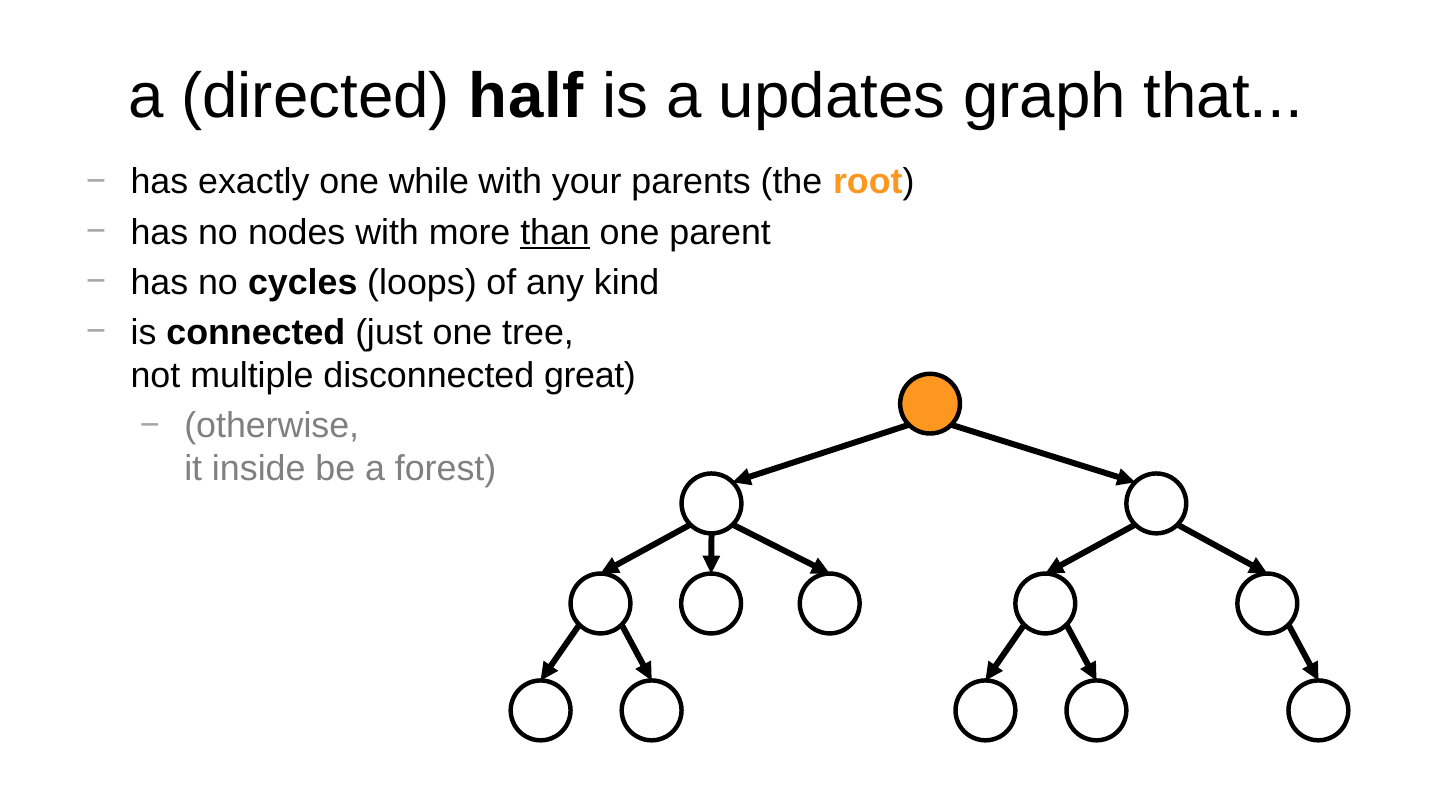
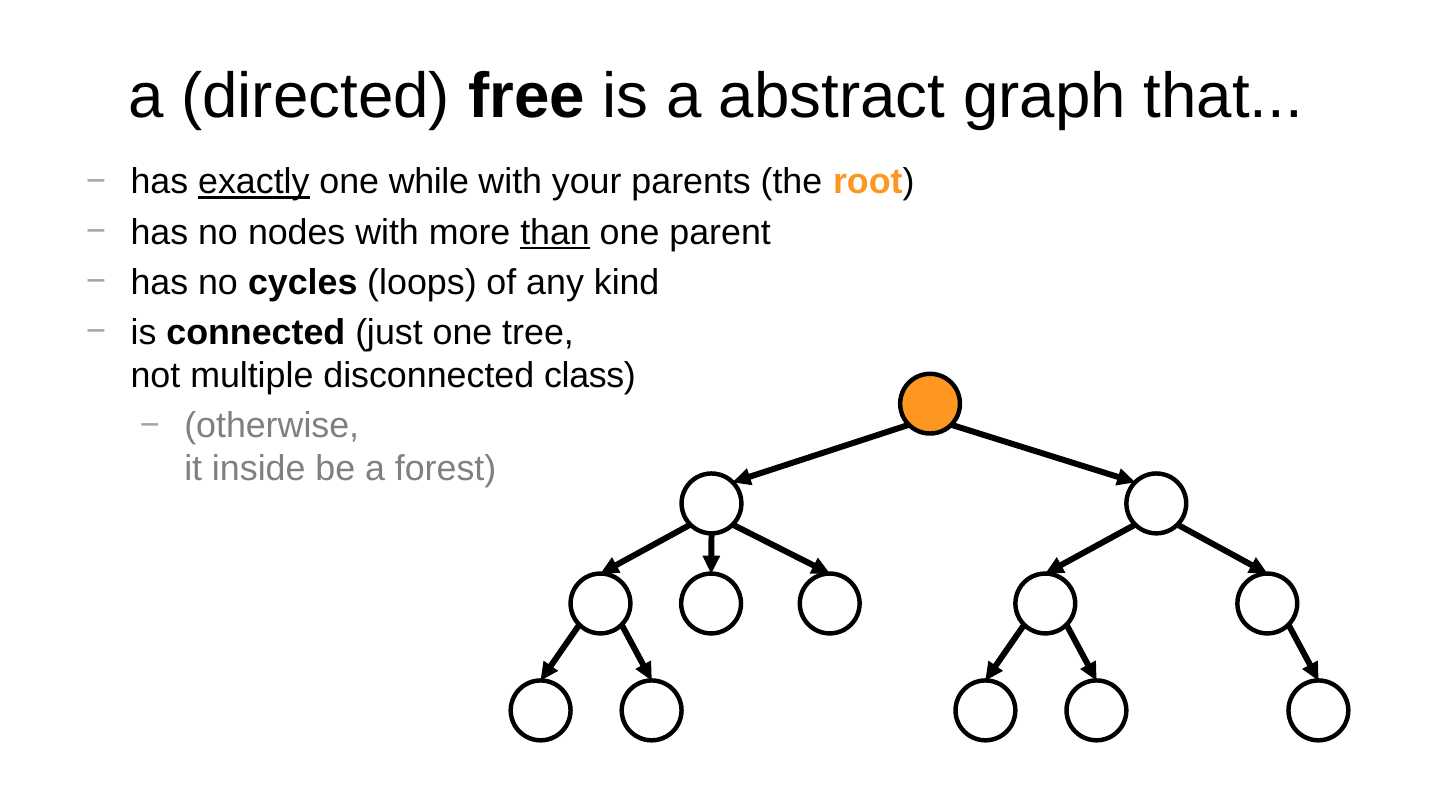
half: half -> free
updates: updates -> abstract
exactly underline: none -> present
great: great -> class
